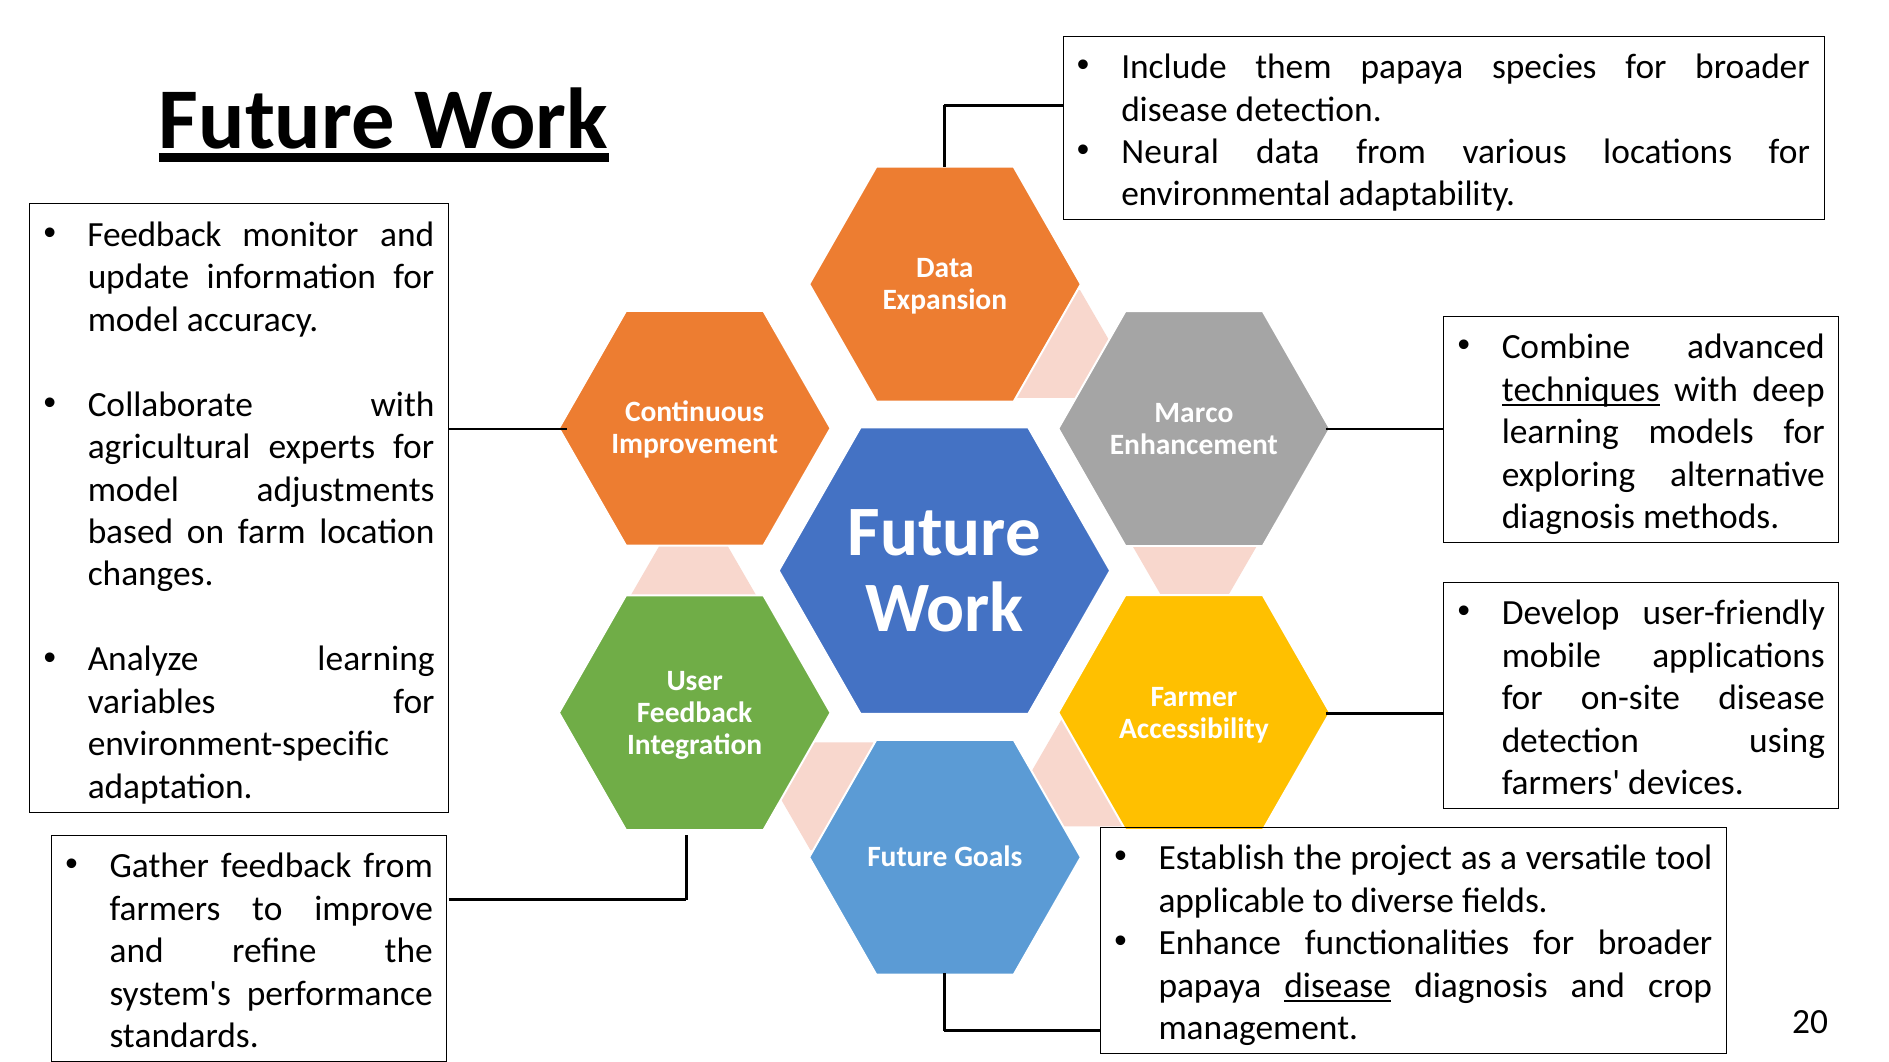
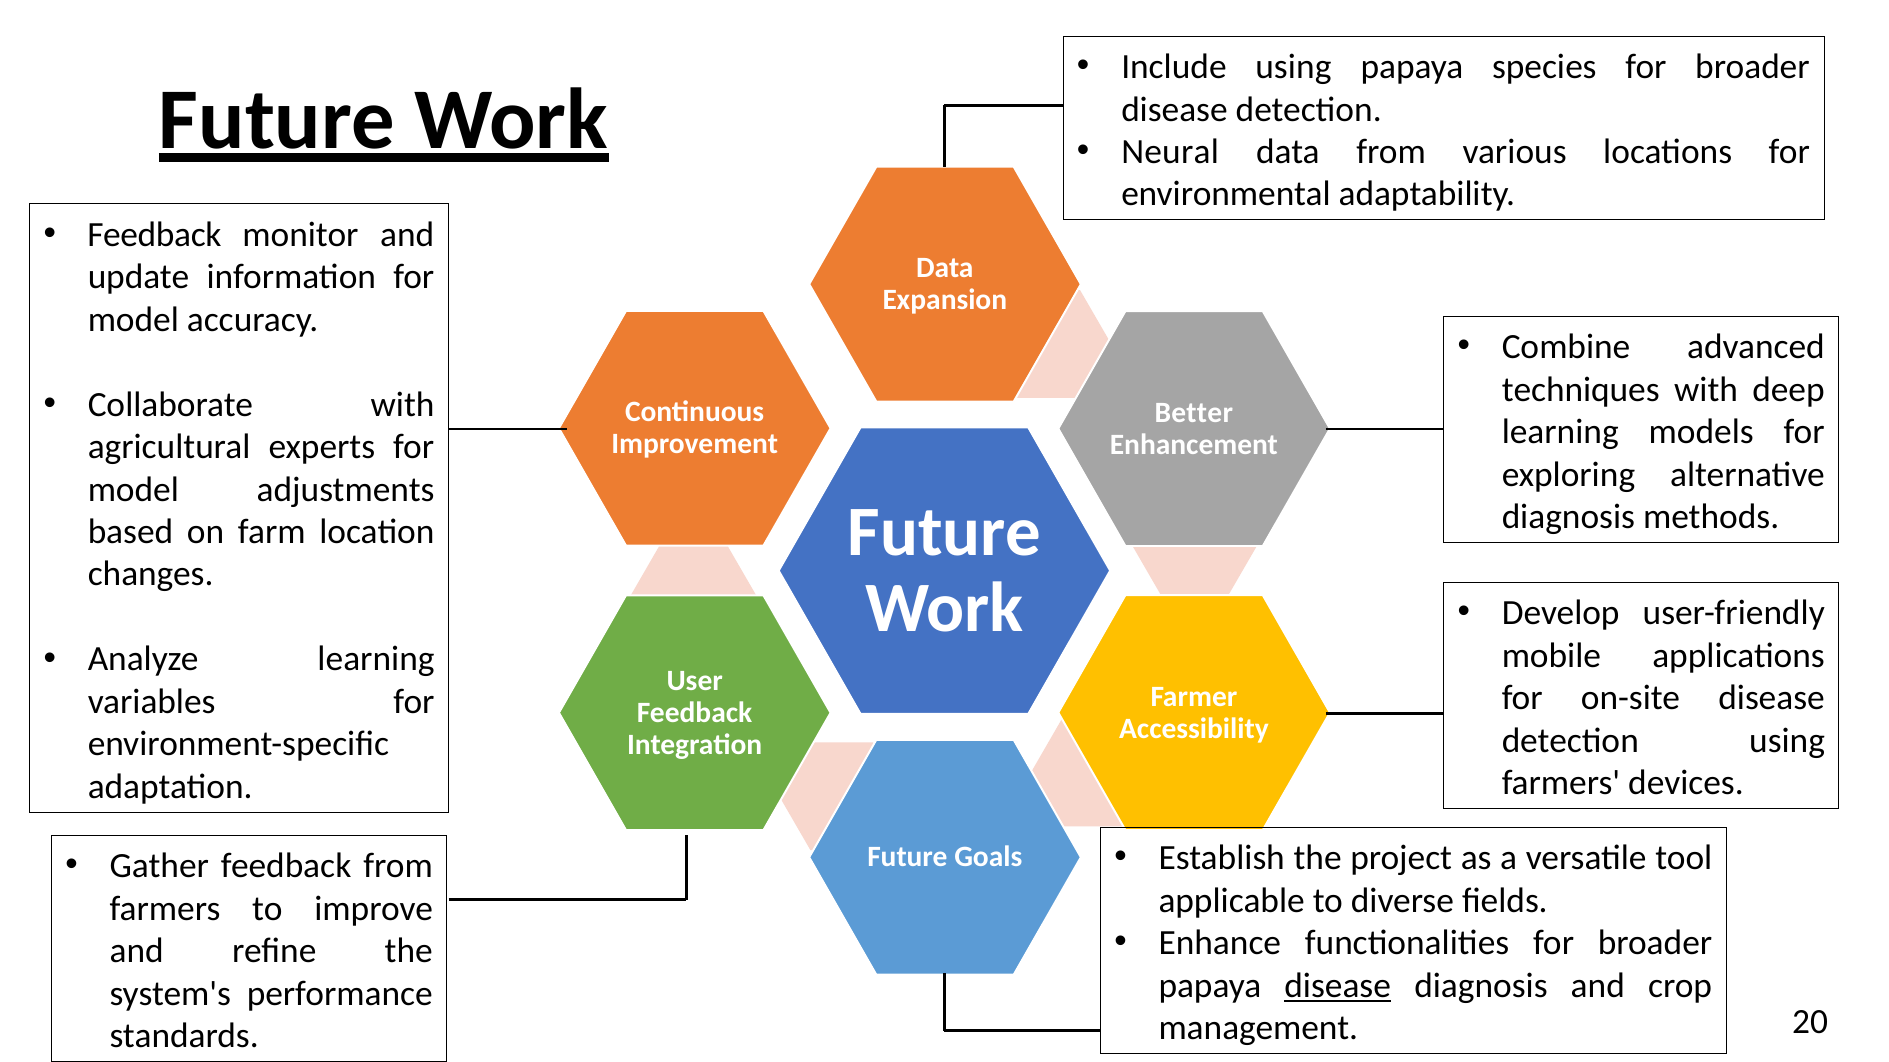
Include them: them -> using
techniques underline: present -> none
Marco: Marco -> Better
